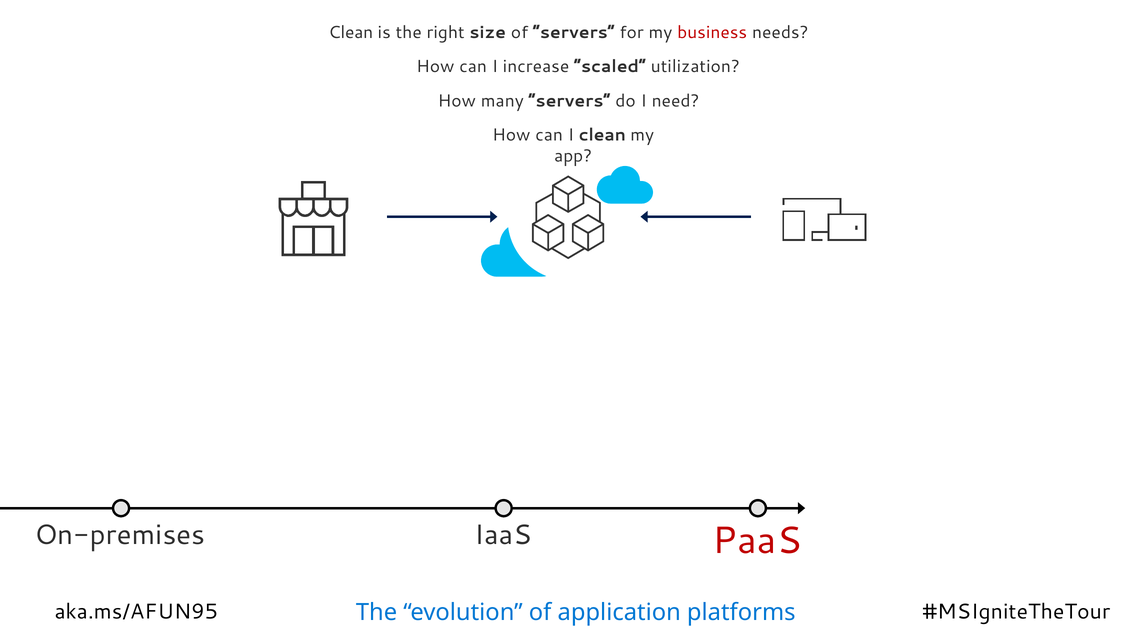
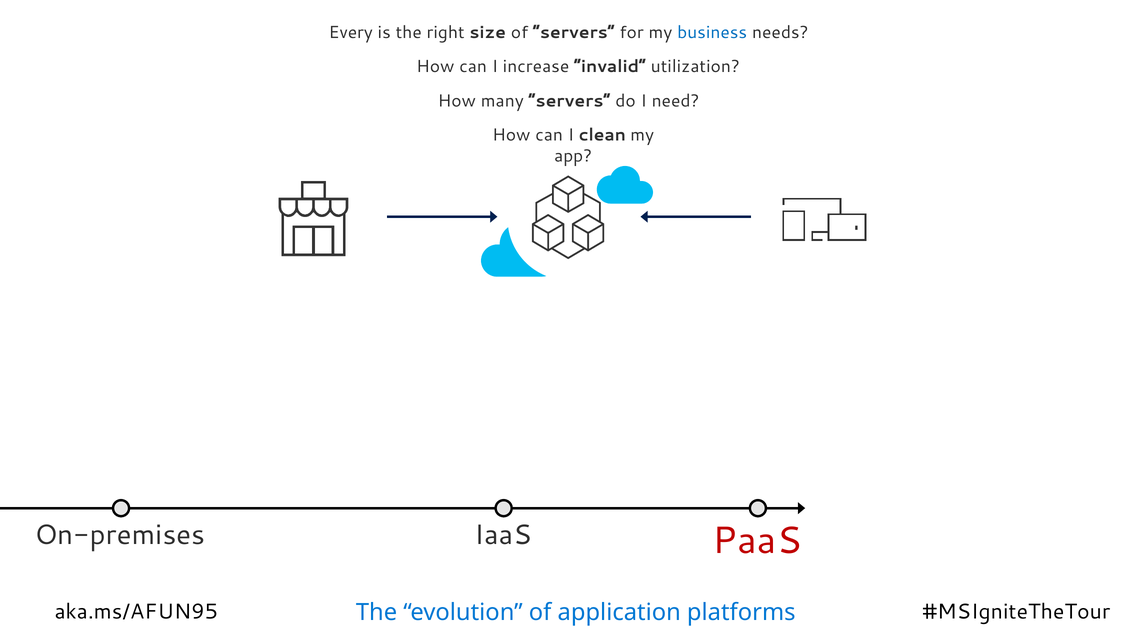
Clean at (351, 32): Clean -> Every
business colour: red -> blue
scaled: scaled -> invalid
